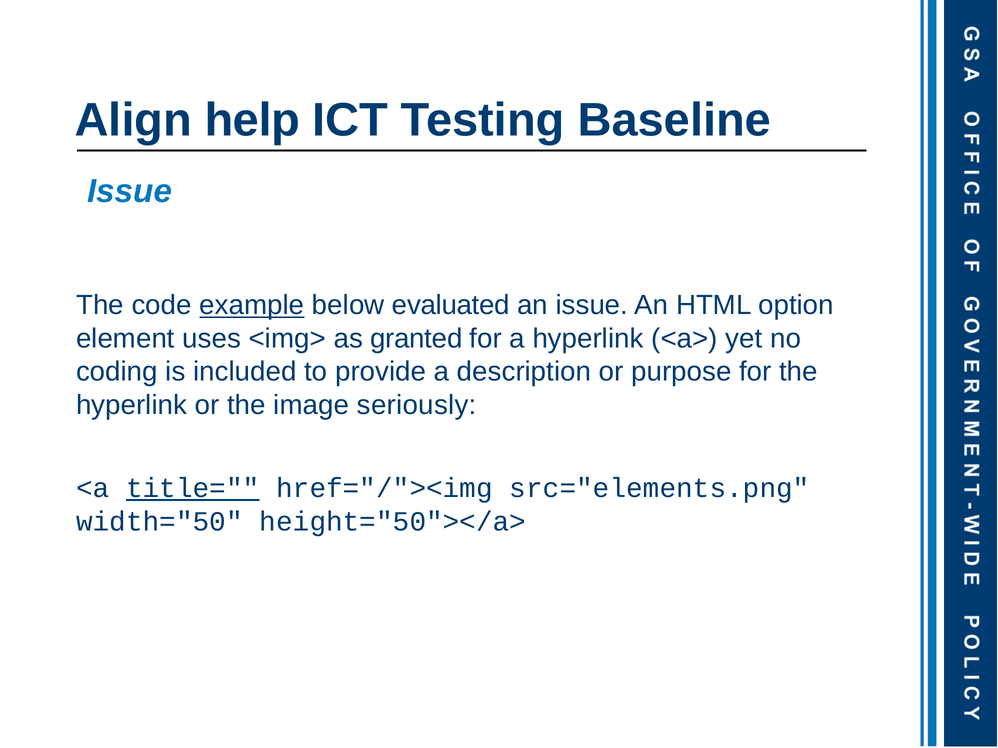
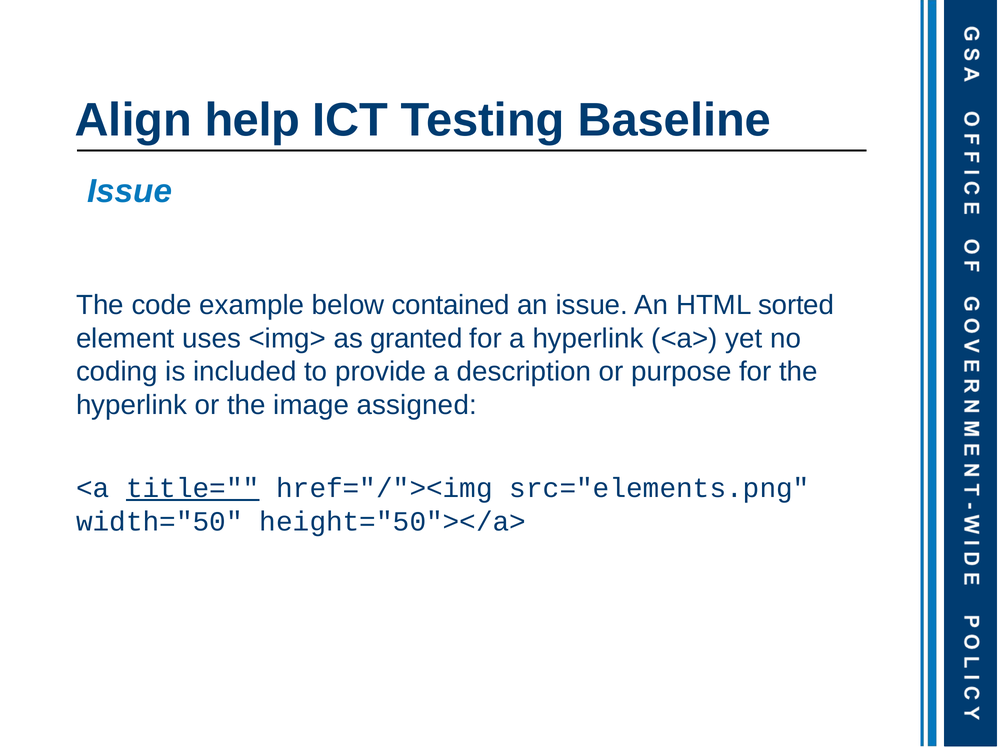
example underline: present -> none
evaluated: evaluated -> contained
option: option -> sorted
seriously: seriously -> assigned
